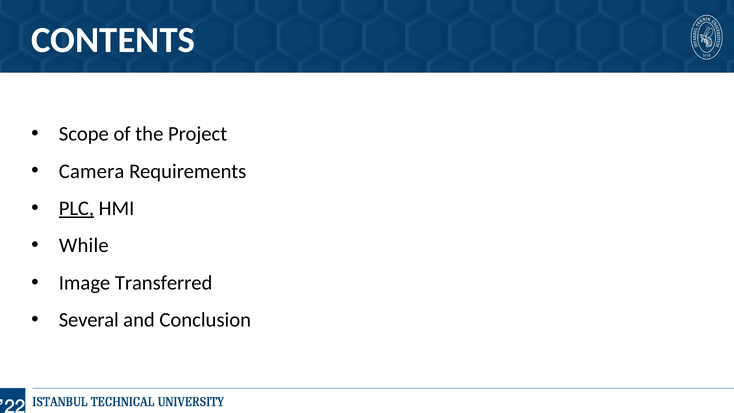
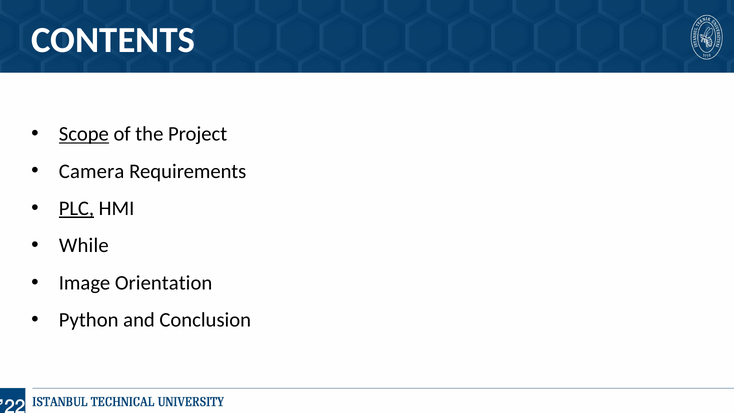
Scope underline: none -> present
Transferred: Transferred -> Orientation
Several: Several -> Python
